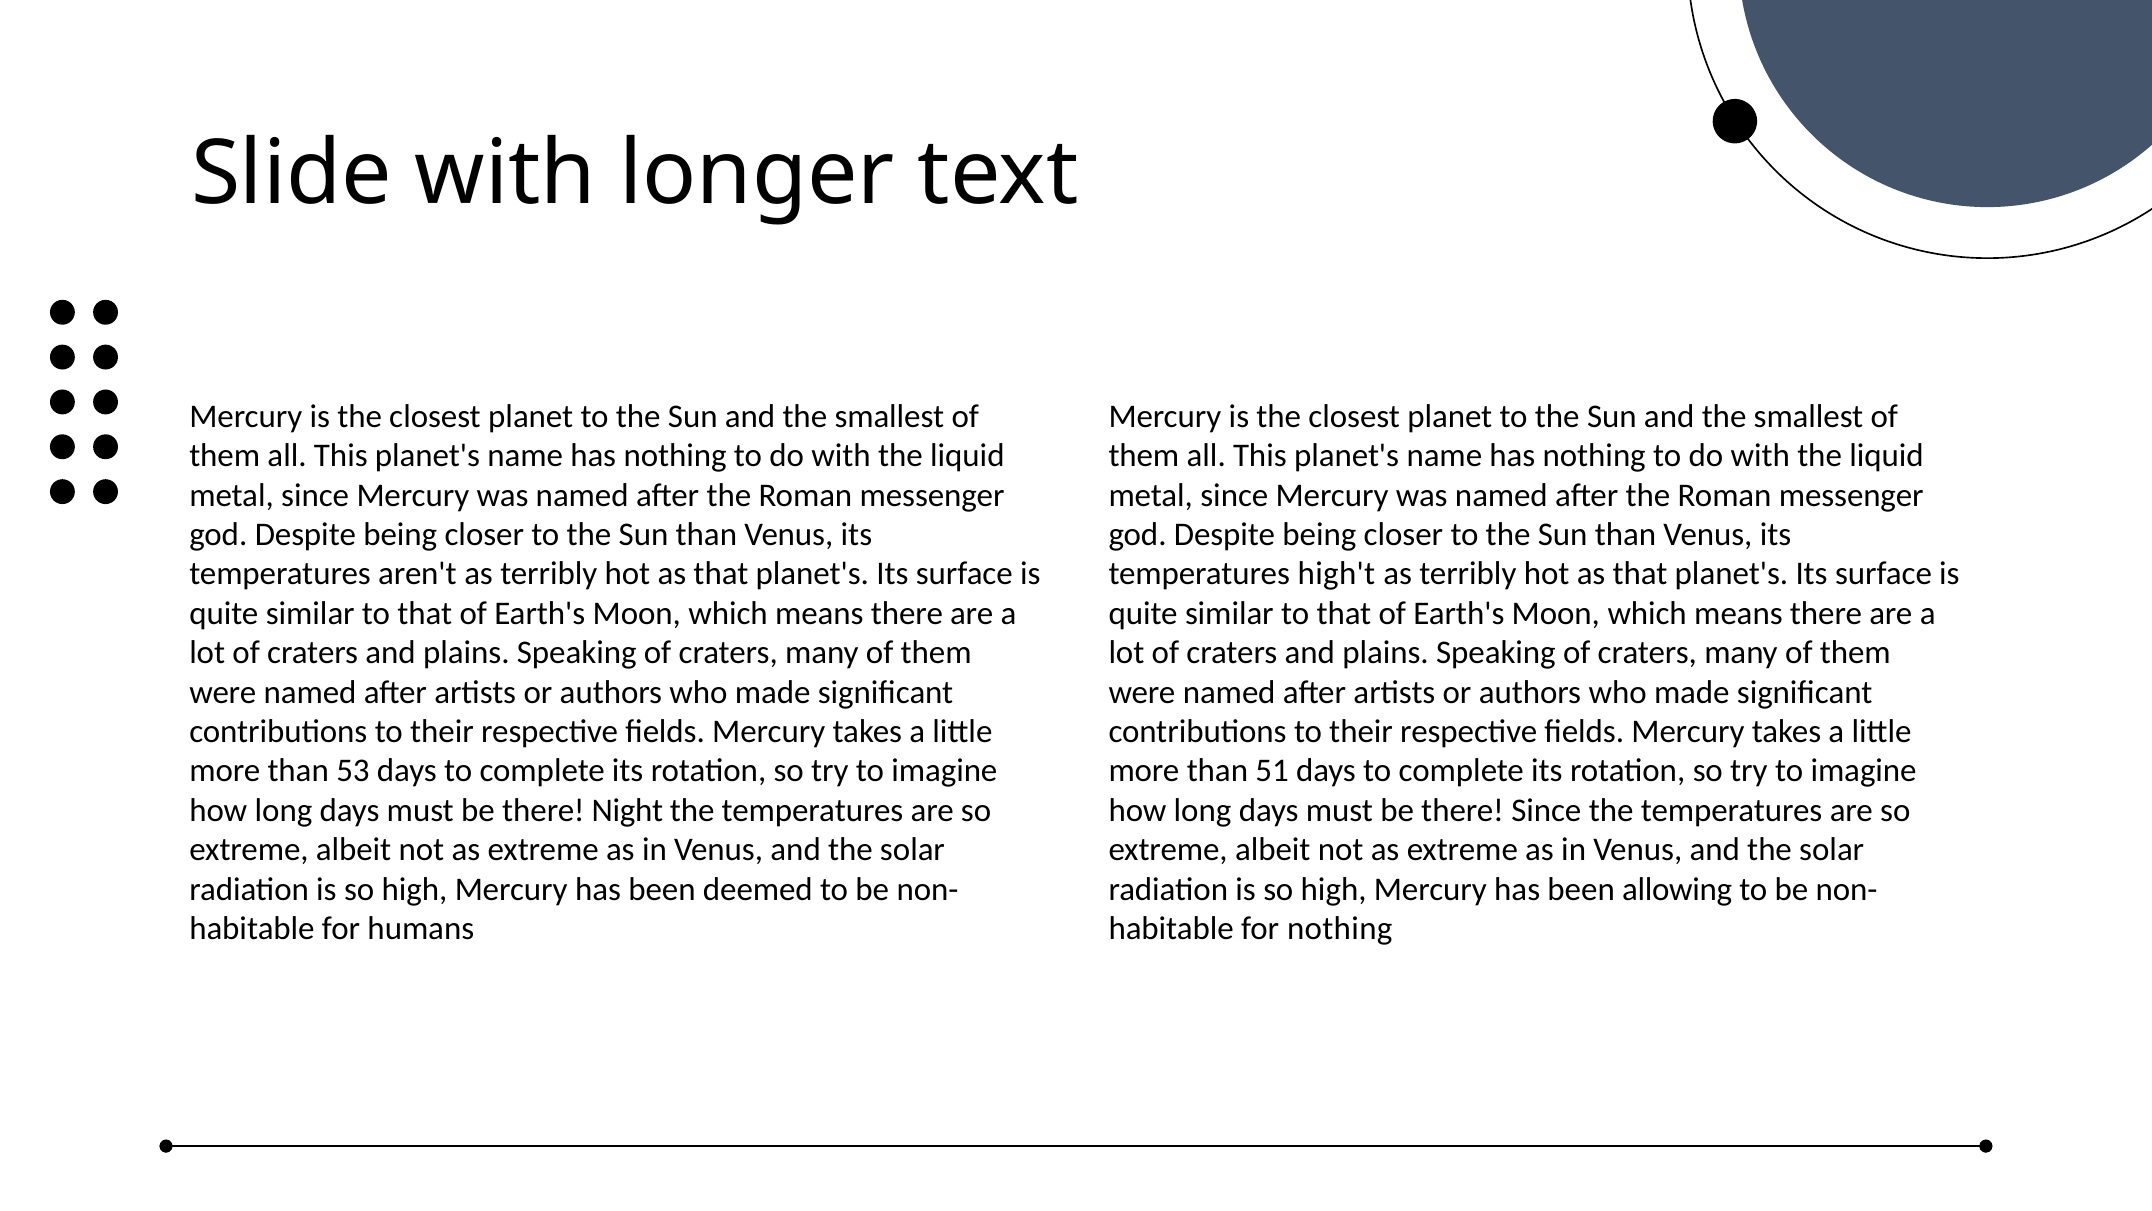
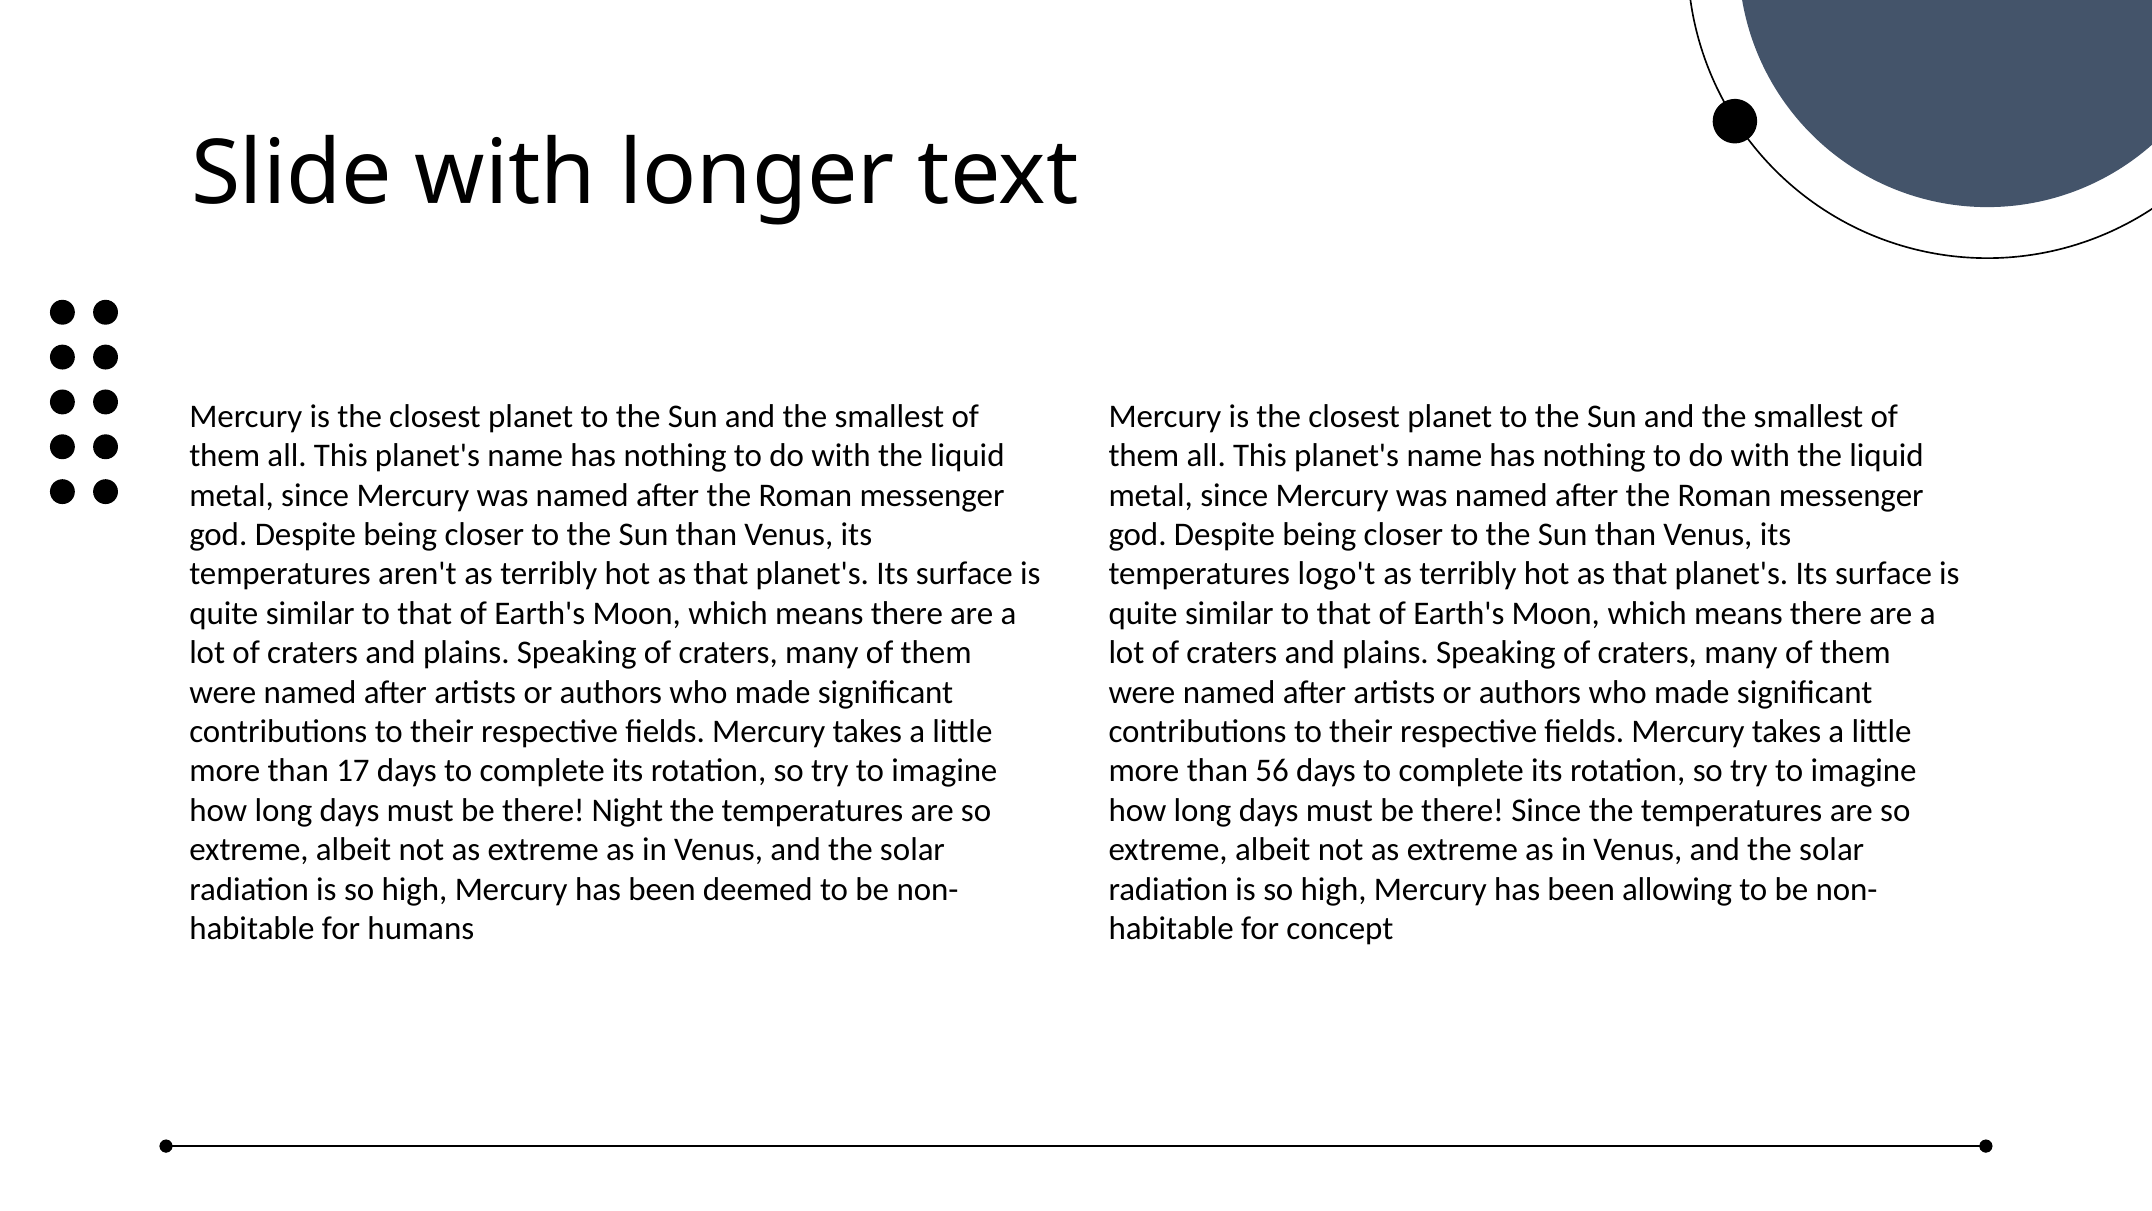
high't: high't -> logo't
53: 53 -> 17
51: 51 -> 56
for nothing: nothing -> concept
